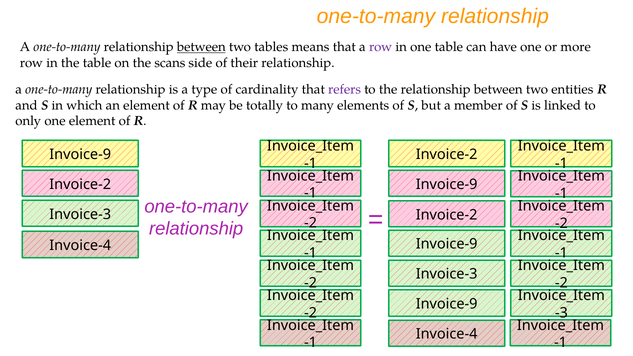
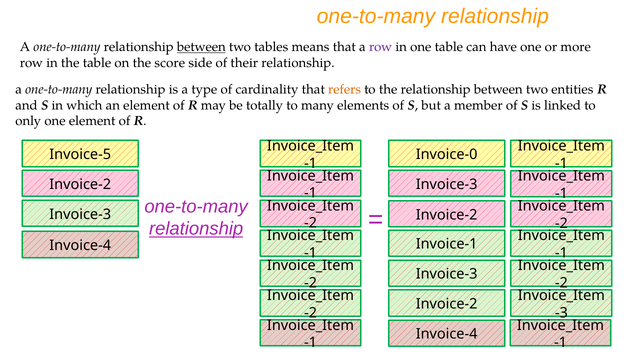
scans: scans -> score
refers colour: purple -> orange
Invoice-9 at (80, 155): Invoice-9 -> Invoice-5
Invoice-2 at (447, 155): Invoice-2 -> Invoice-0
Invoice-9 at (447, 184): Invoice-9 -> Invoice-3
relationship at (196, 229) underline: none -> present
Invoice-9 at (447, 244): Invoice-9 -> Invoice-1
Invoice-9 at (447, 304): Invoice-9 -> Invoice-2
